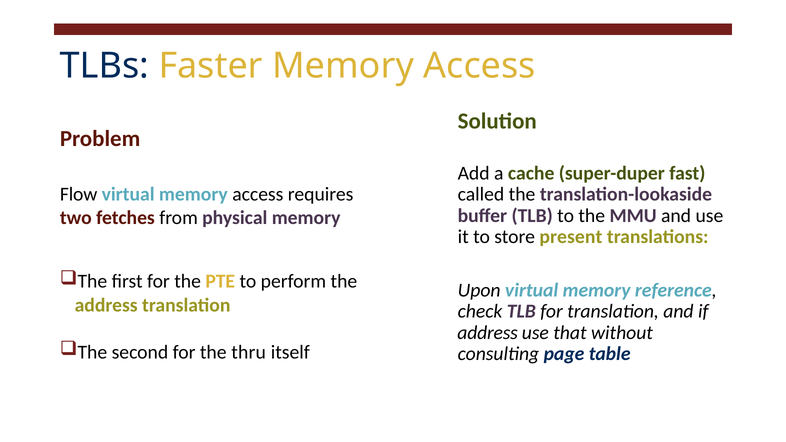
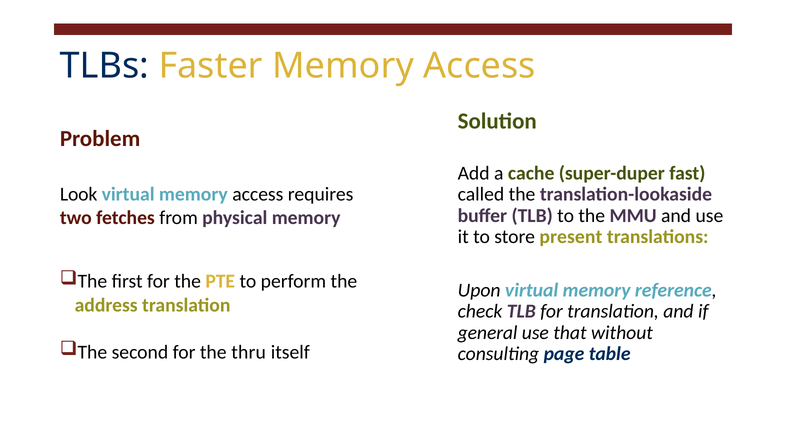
Flow: Flow -> Look
address at (488, 333): address -> general
